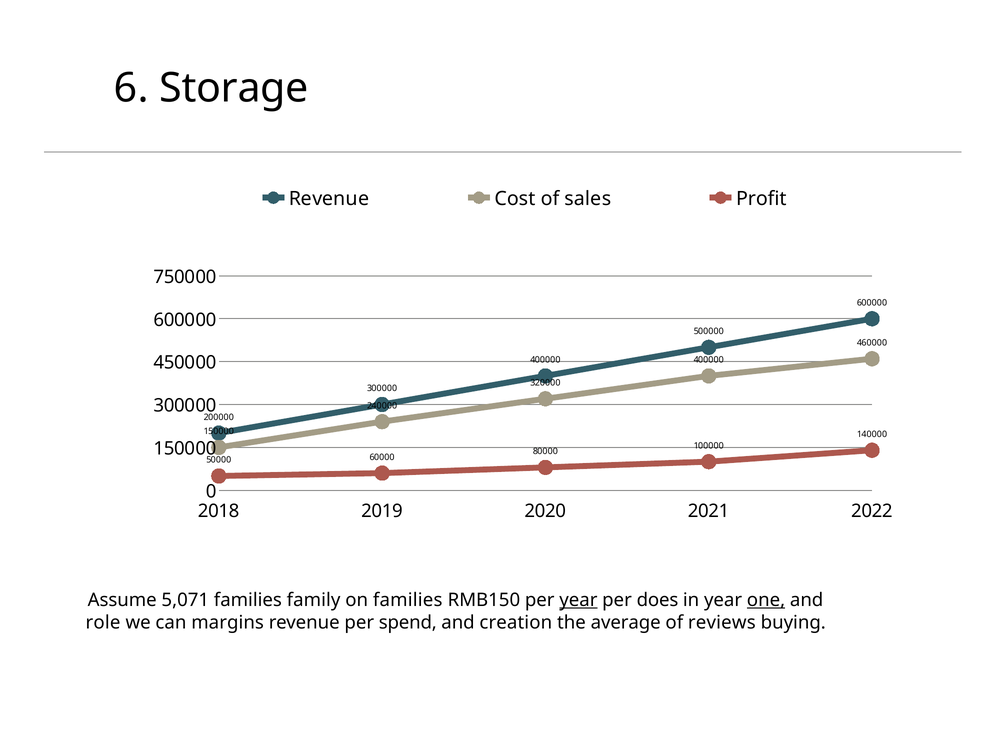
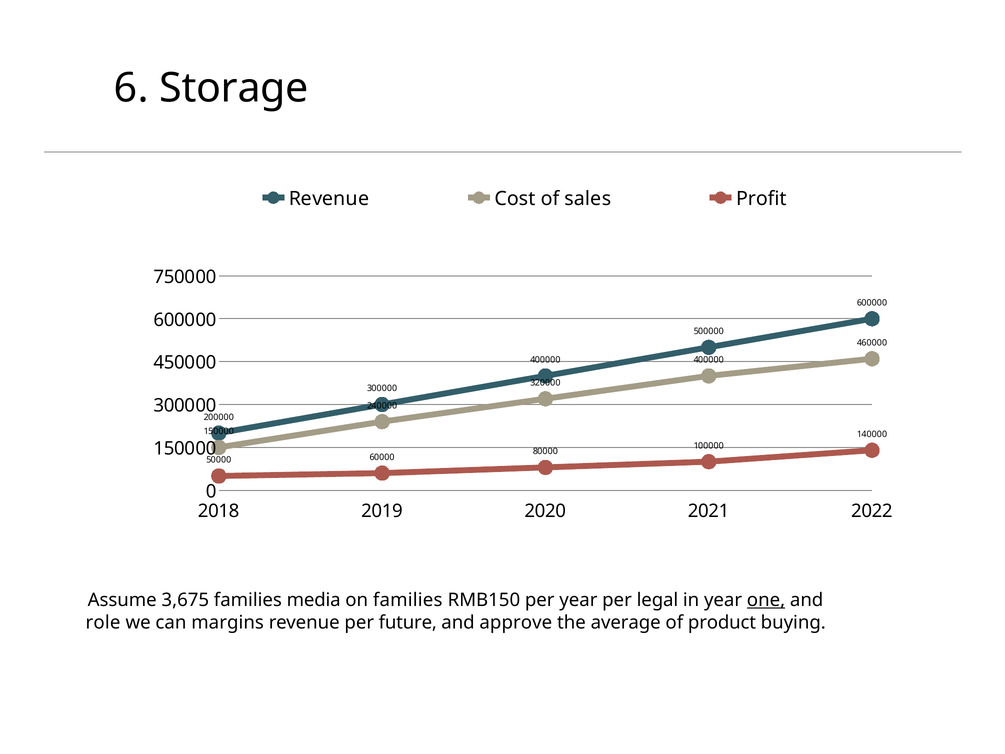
5,071: 5,071 -> 3,675
family: family -> media
year at (578, 600) underline: present -> none
does: does -> legal
spend: spend -> future
creation: creation -> approve
reviews: reviews -> product
